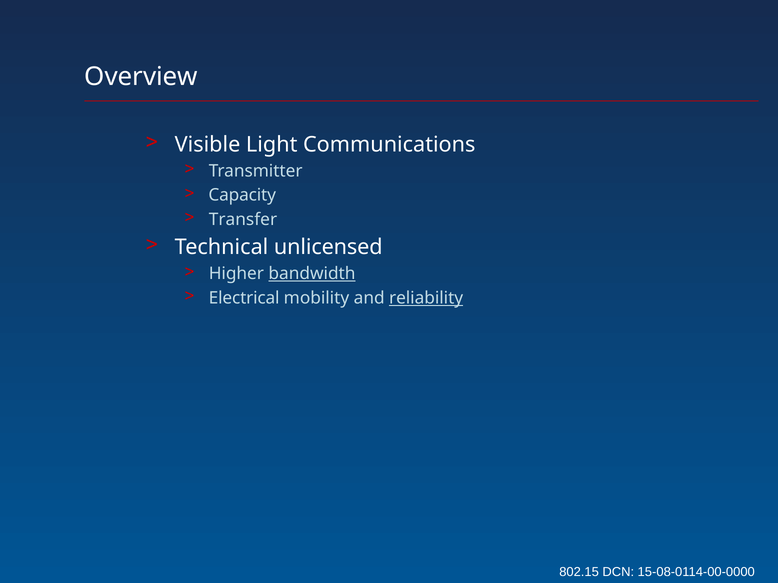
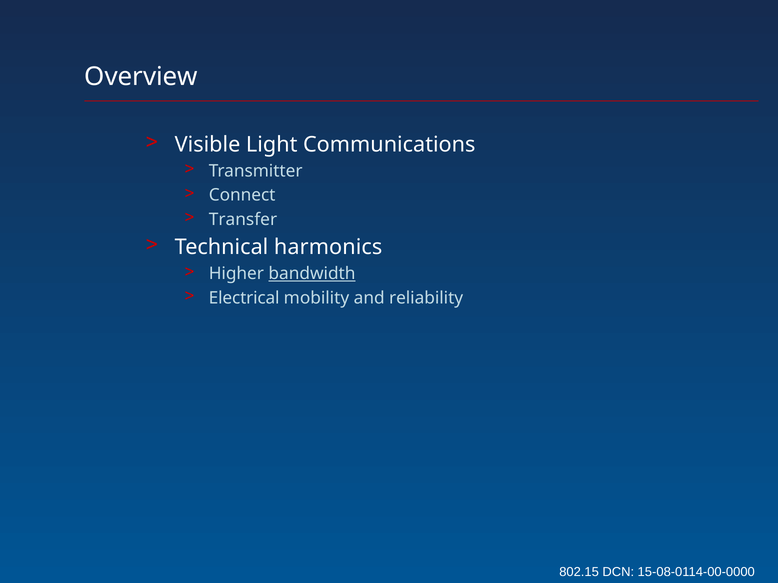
Capacity: Capacity -> Connect
unlicensed: unlicensed -> harmonics
reliability underline: present -> none
